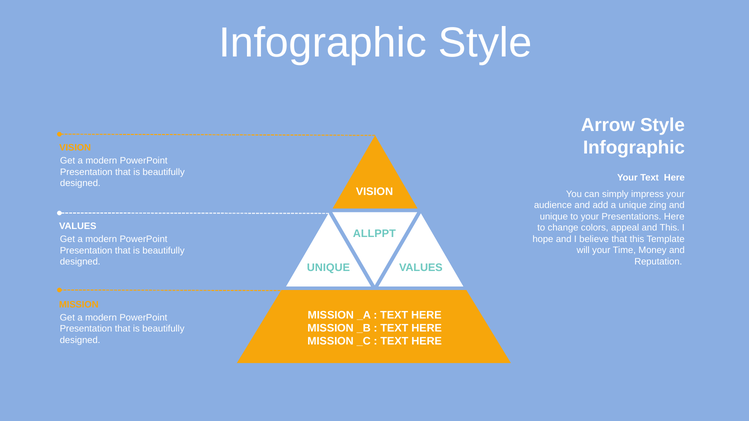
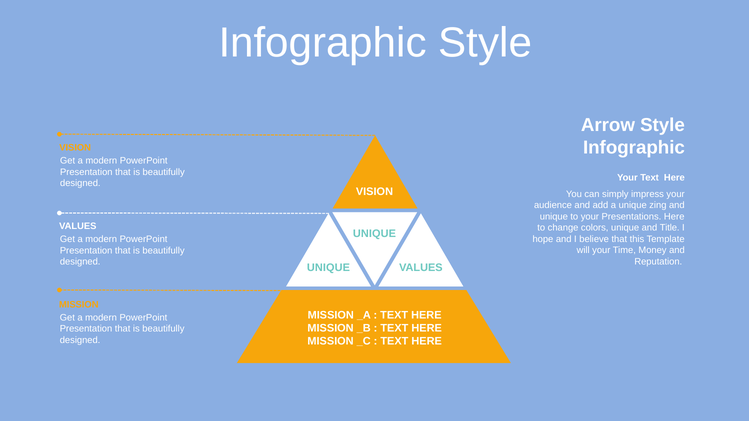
colors appeal: appeal -> unique
and This: This -> Title
ALLPPT at (374, 234): ALLPPT -> UNIQUE
